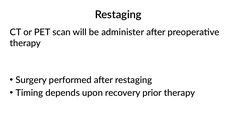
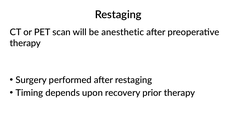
administer: administer -> anesthetic
